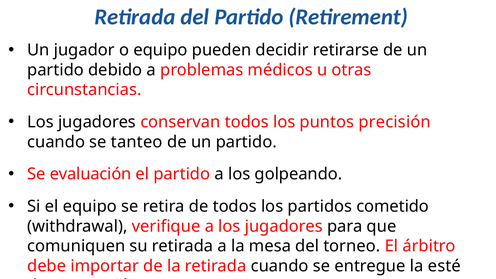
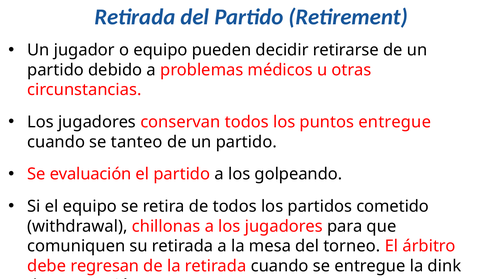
puntos precisión: precisión -> entregue
verifique: verifique -> chillonas
importar: importar -> regresan
esté: esté -> dink
